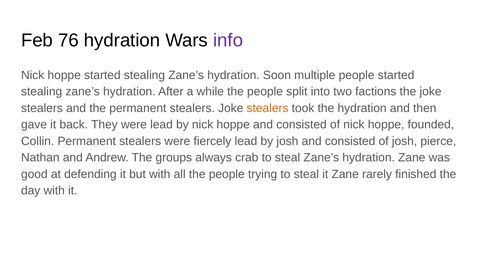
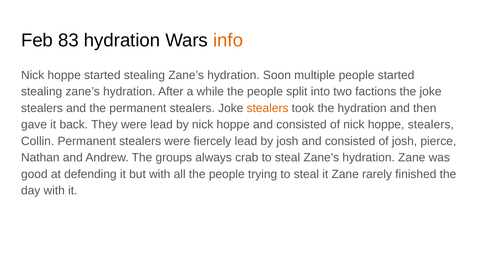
76: 76 -> 83
info colour: purple -> orange
hoppe founded: founded -> stealers
